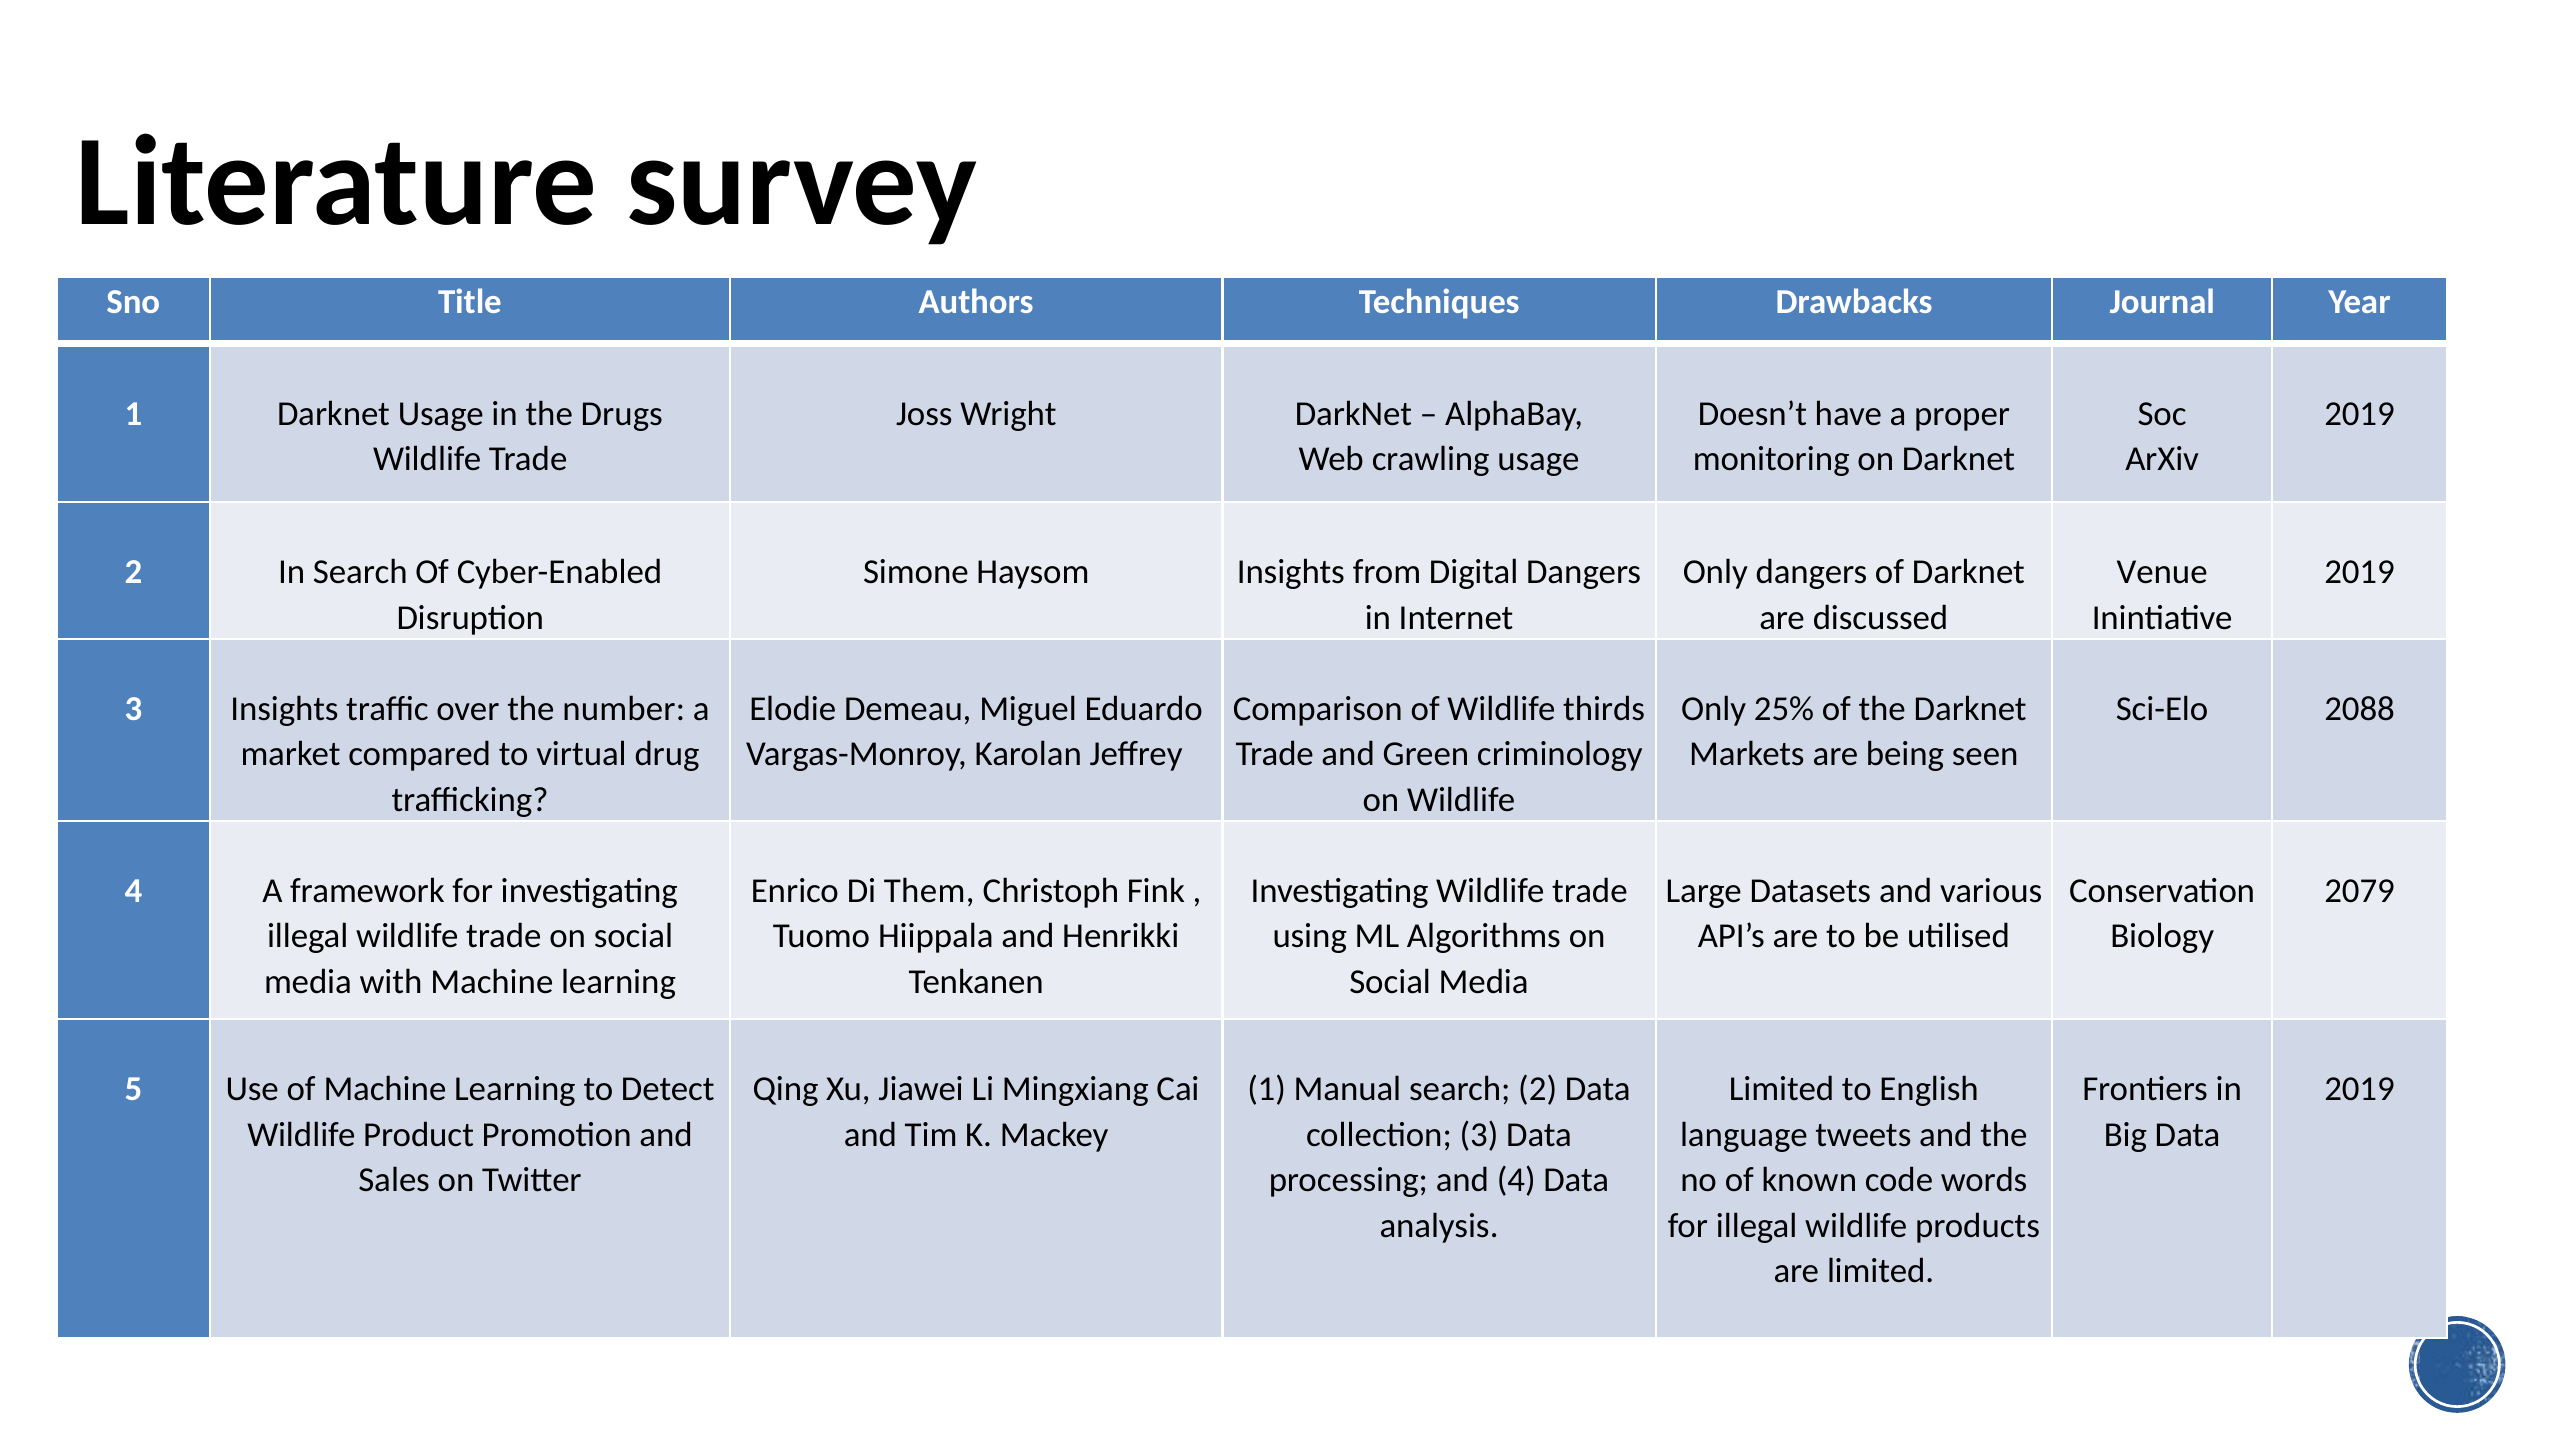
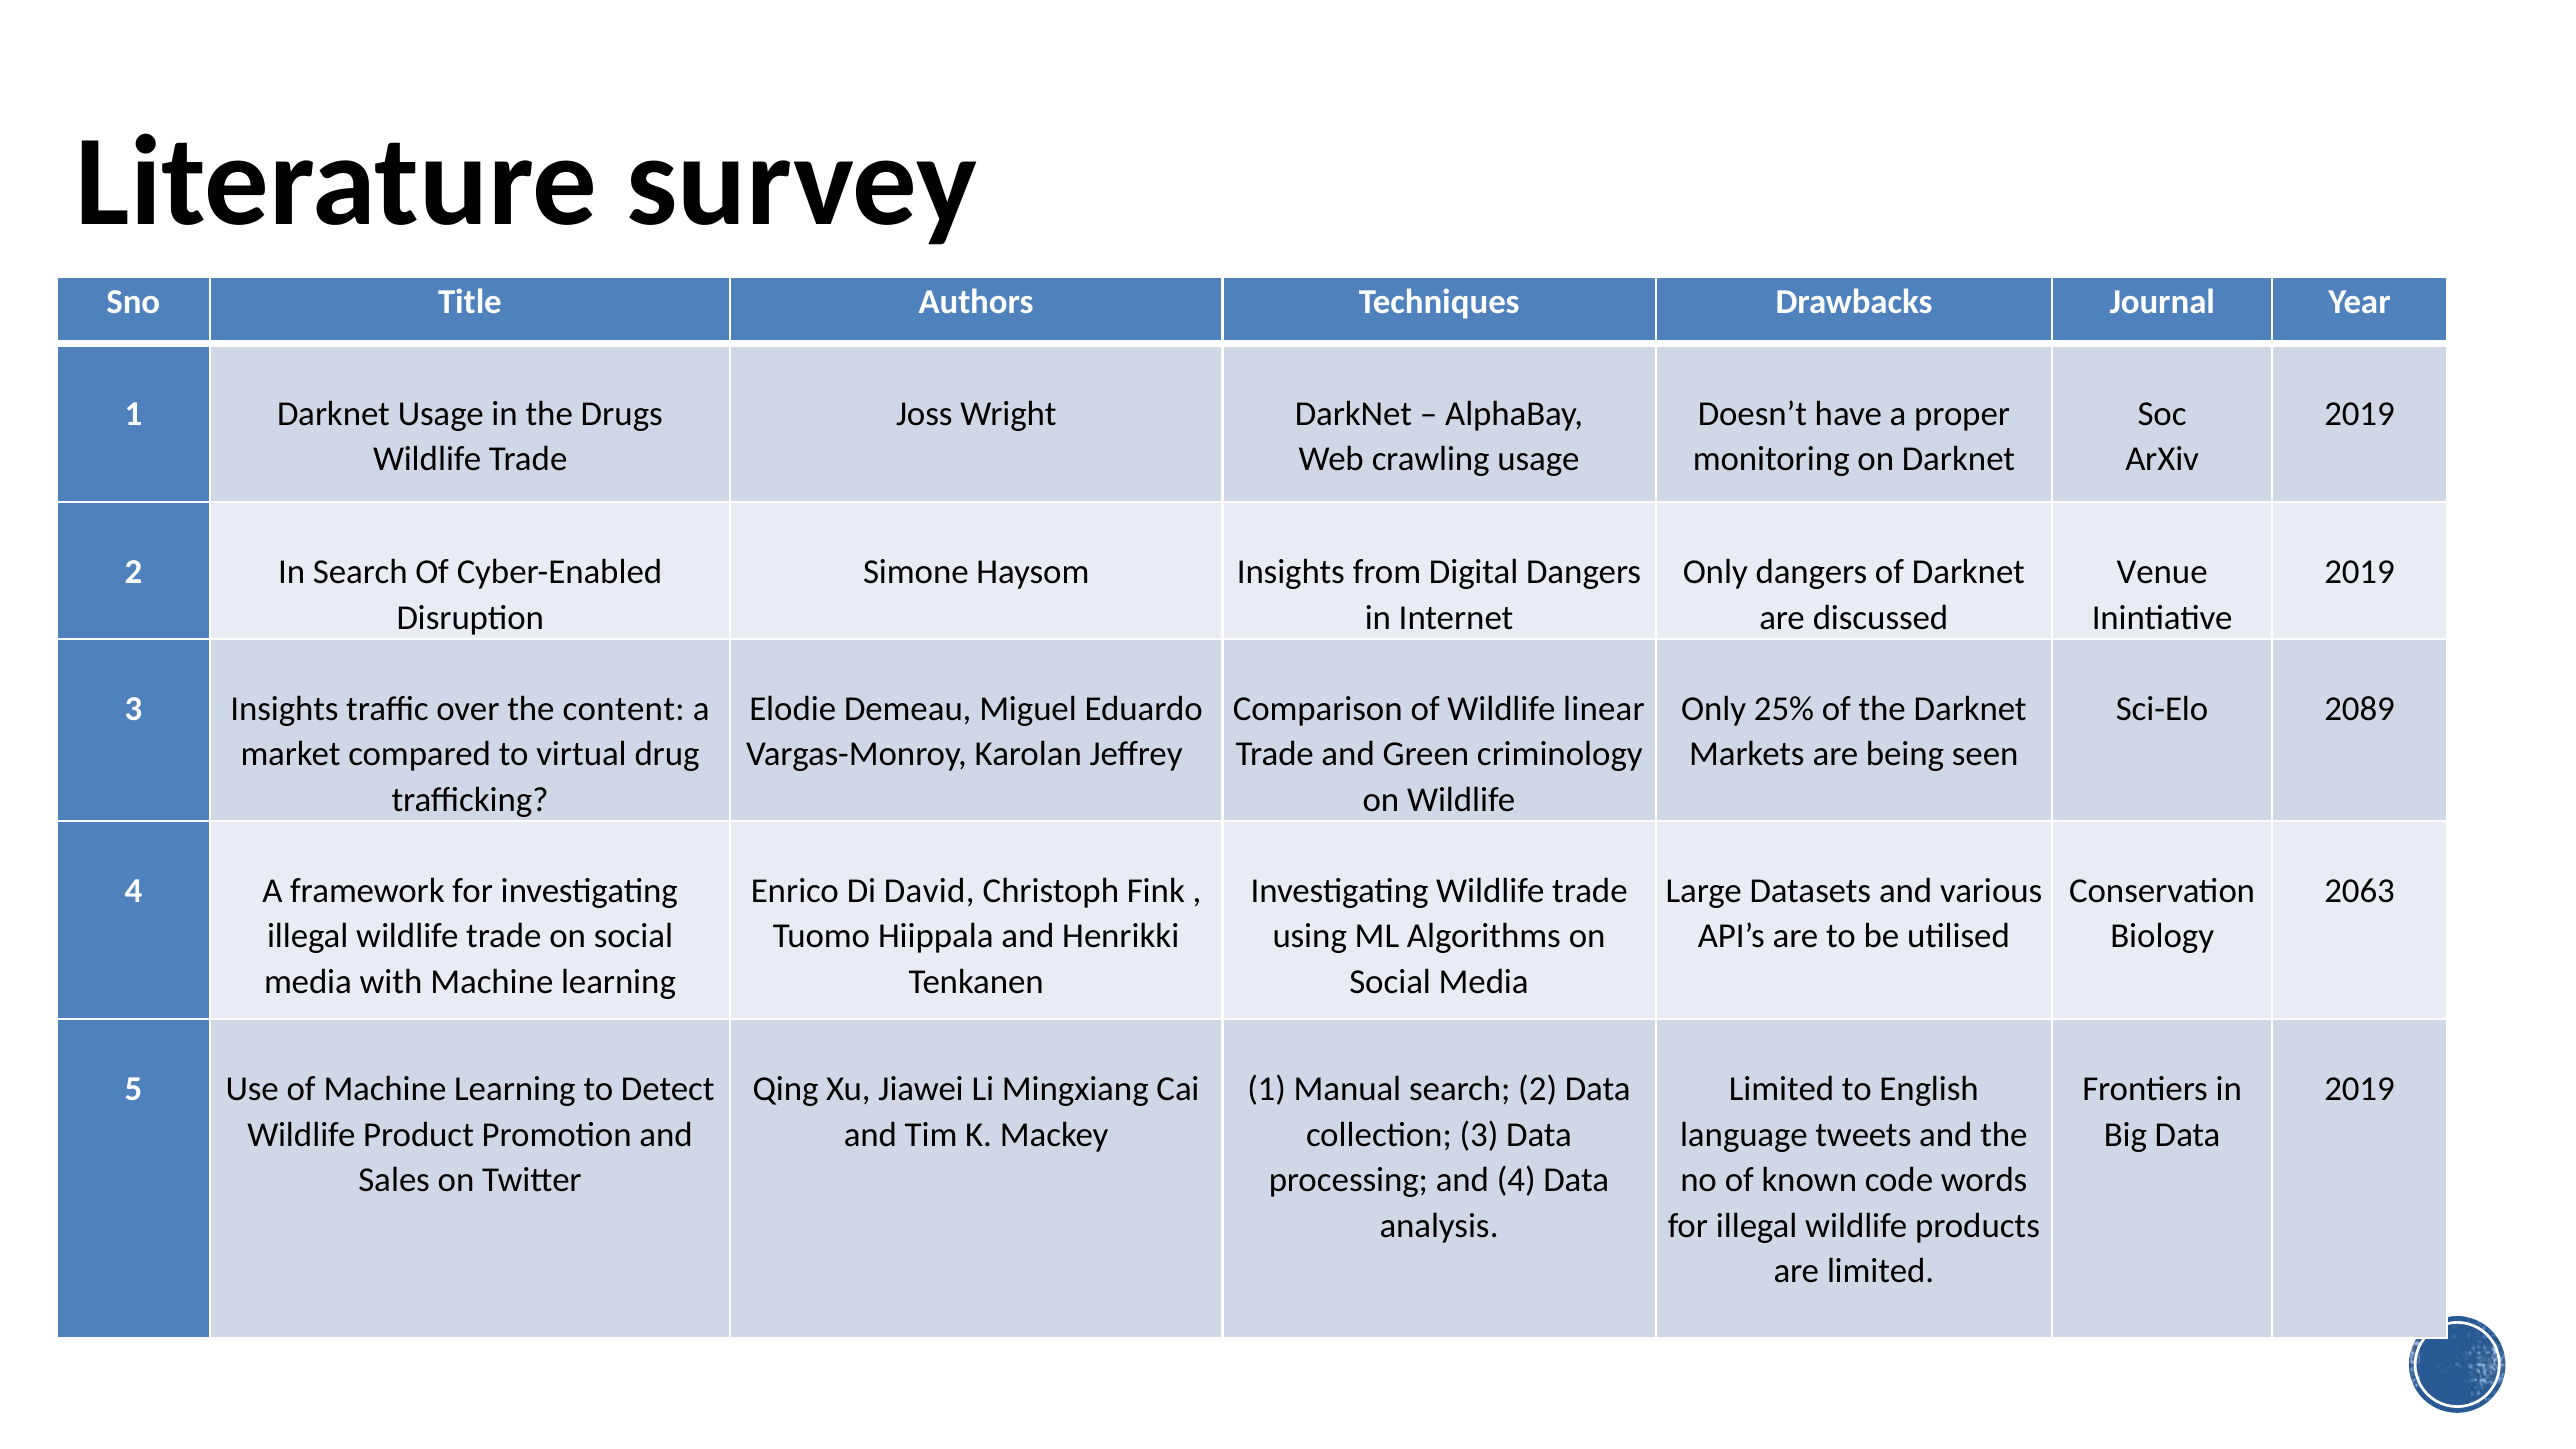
number: number -> content
thirds: thirds -> linear
2088: 2088 -> 2089
Them: Them -> David
2079: 2079 -> 2063
